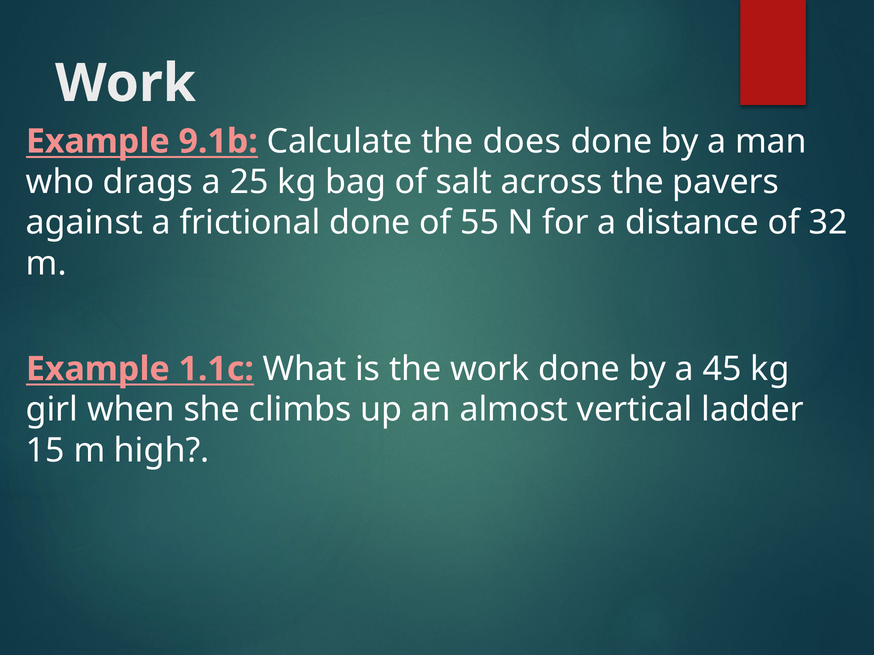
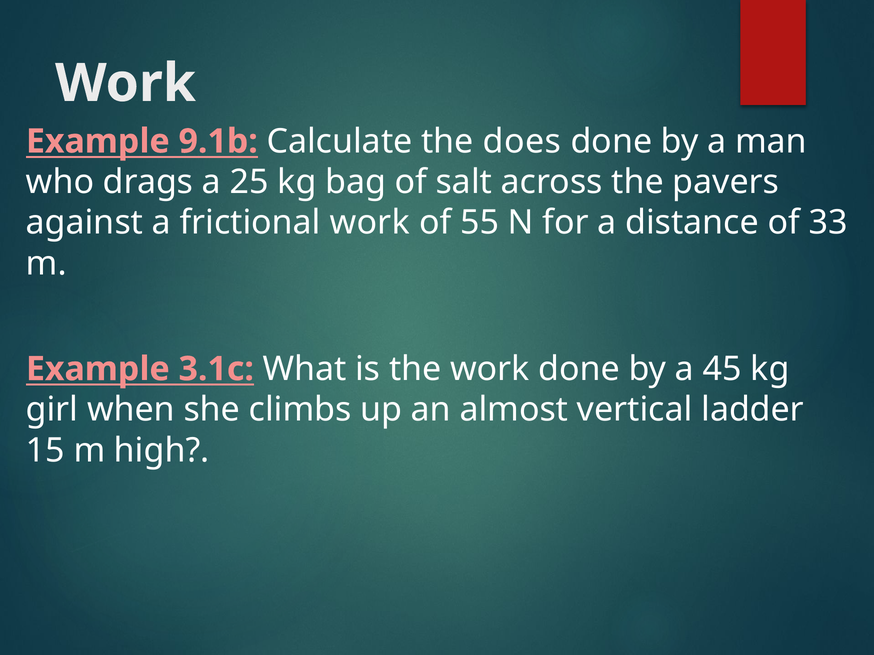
frictional done: done -> work
32: 32 -> 33
1.1c: 1.1c -> 3.1c
